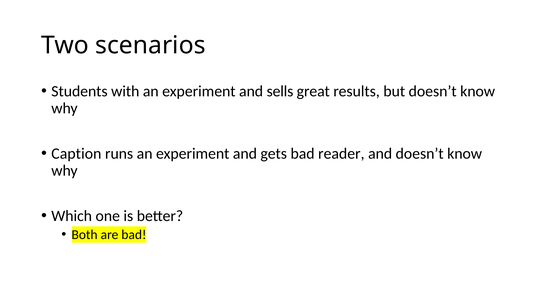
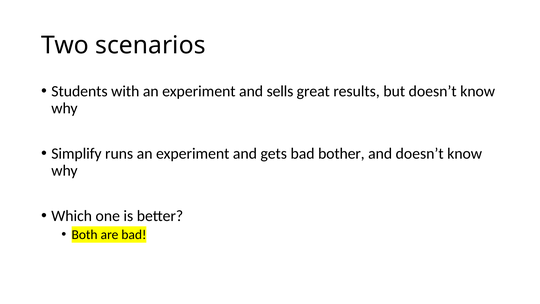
Caption: Caption -> Simplify
reader: reader -> bother
